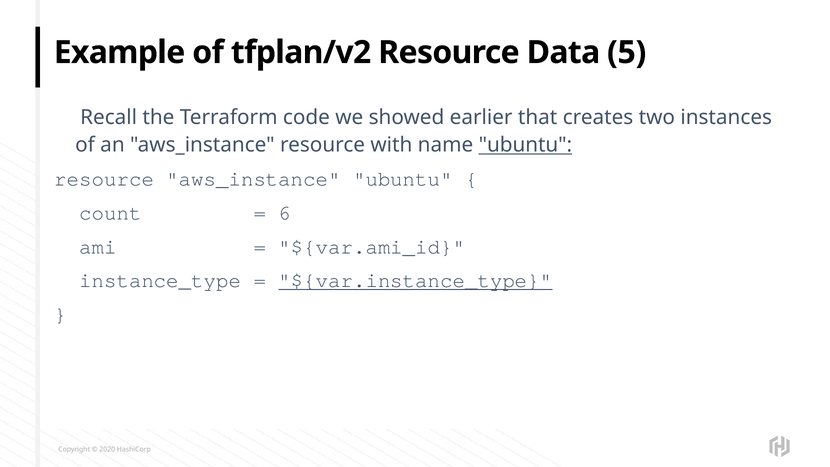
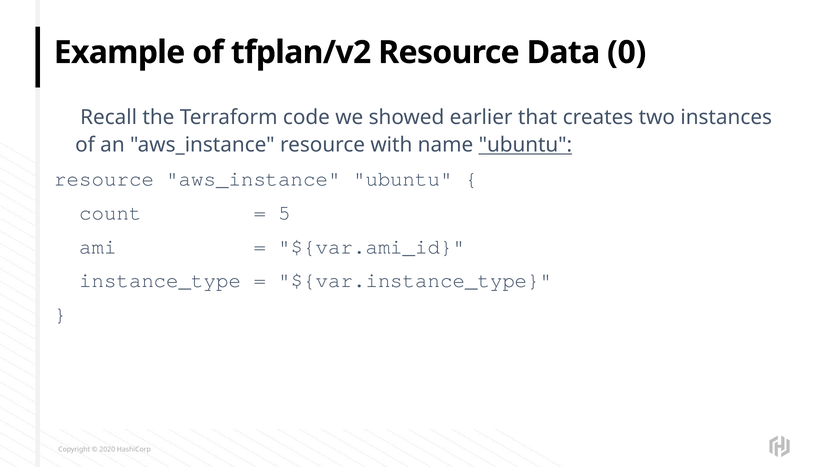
5: 5 -> 0
6: 6 -> 5
${var.instance_type underline: present -> none
